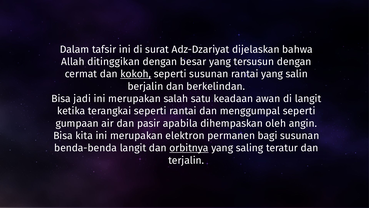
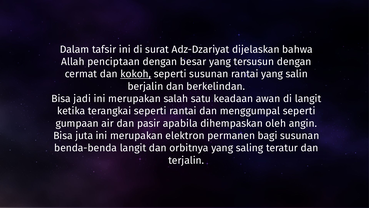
ditinggikan: ditinggikan -> penciptaan
kita: kita -> juta
orbitnya underline: present -> none
